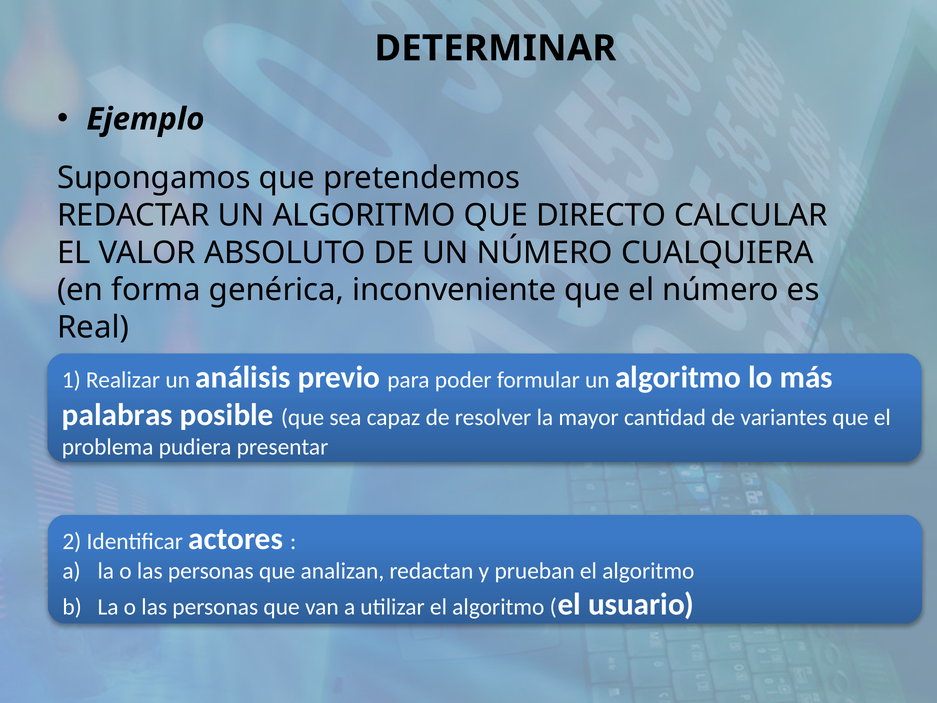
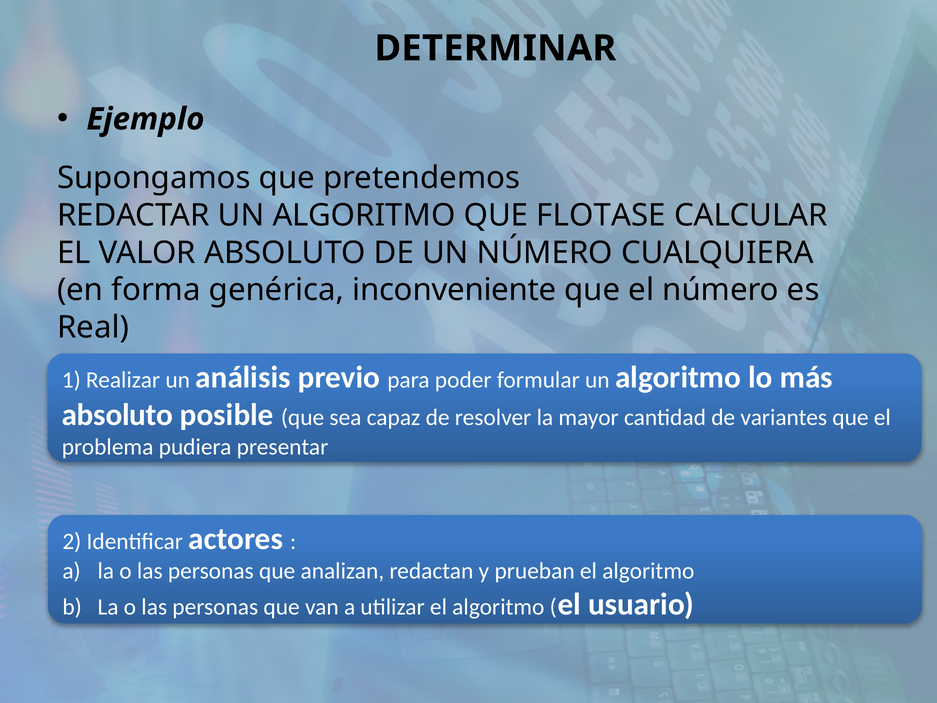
DIRECTO: DIRECTO -> FLOTASE
palabras at (117, 415): palabras -> absoluto
